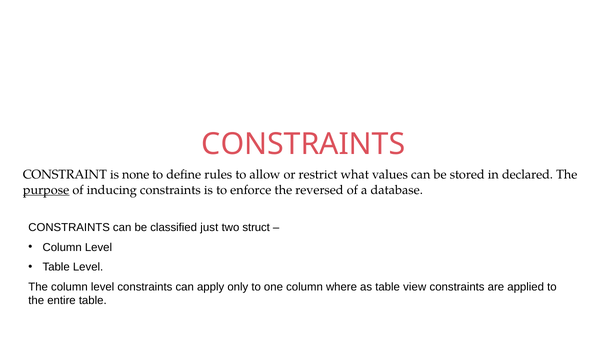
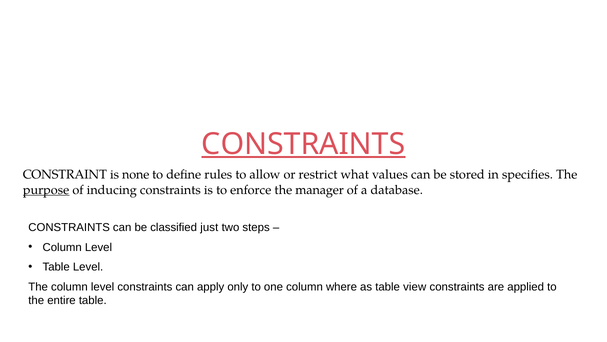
CONSTRAINTS at (303, 144) underline: none -> present
declared: declared -> specifies
reversed: reversed -> manager
struct: struct -> steps
